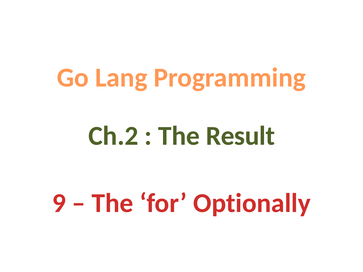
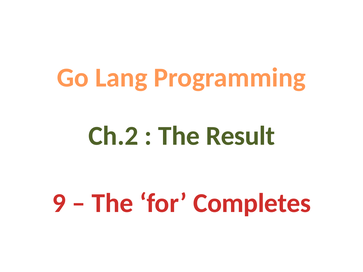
Optionally: Optionally -> Completes
